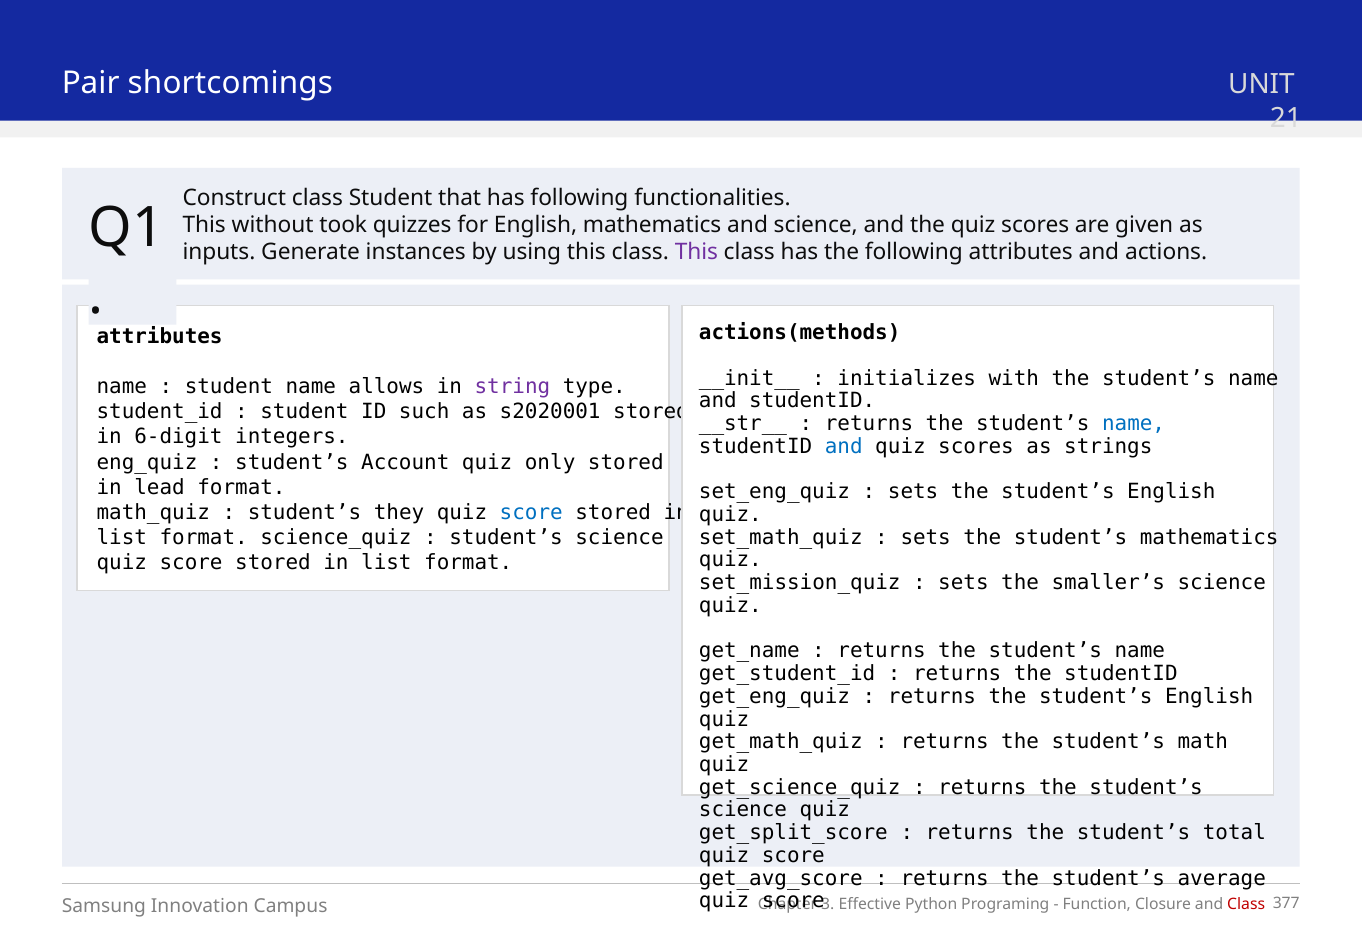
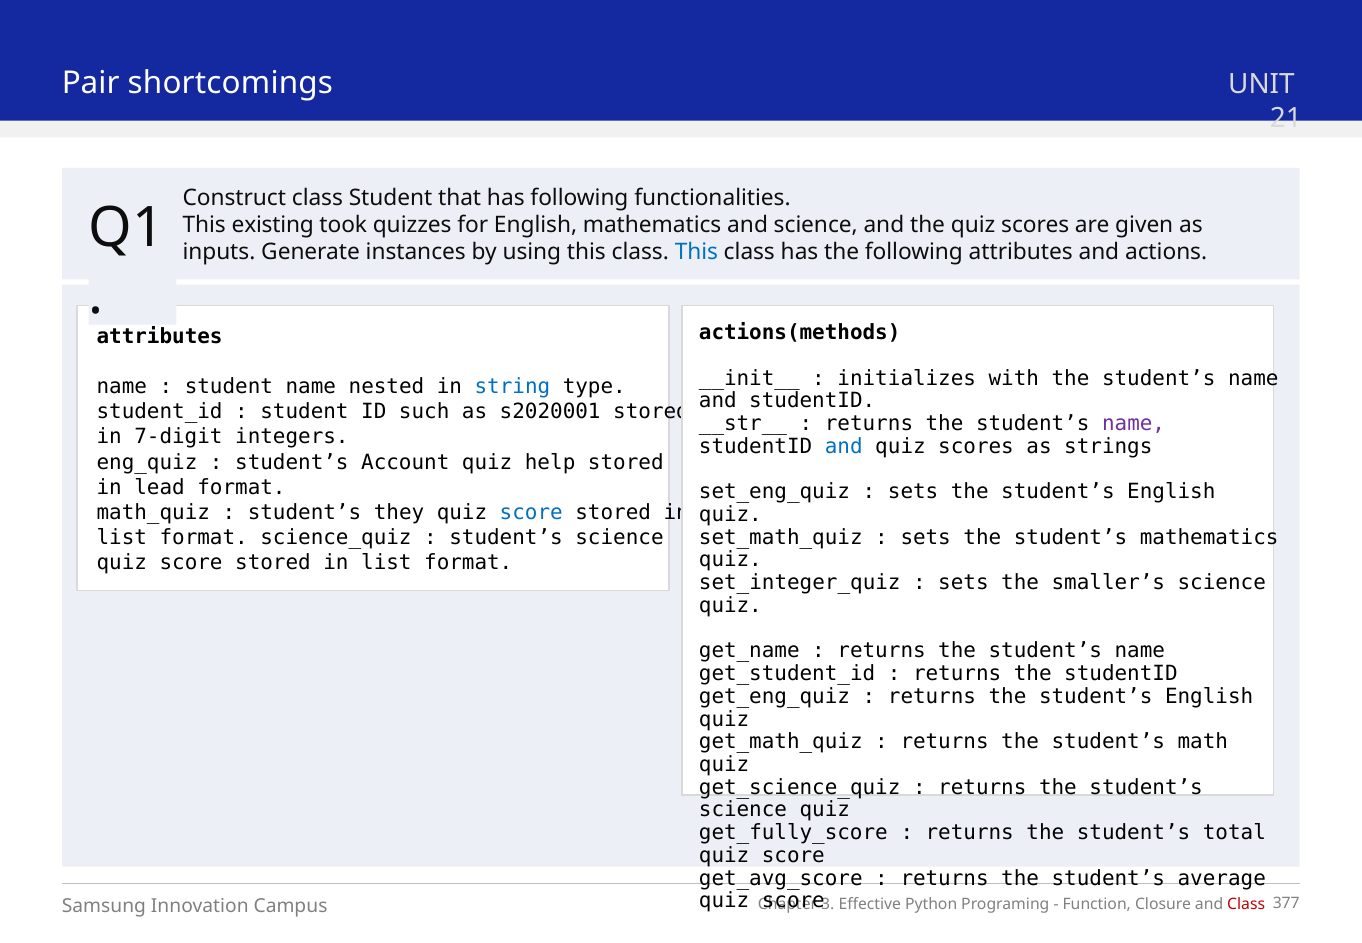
without: without -> existing
This at (696, 252) colour: purple -> blue
allows: allows -> nested
string colour: purple -> blue
name at (1134, 424) colour: blue -> purple
6-digit: 6-digit -> 7-digit
only: only -> help
set_mission_quiz: set_mission_quiz -> set_integer_quiz
get_split_score: get_split_score -> get_fully_score
